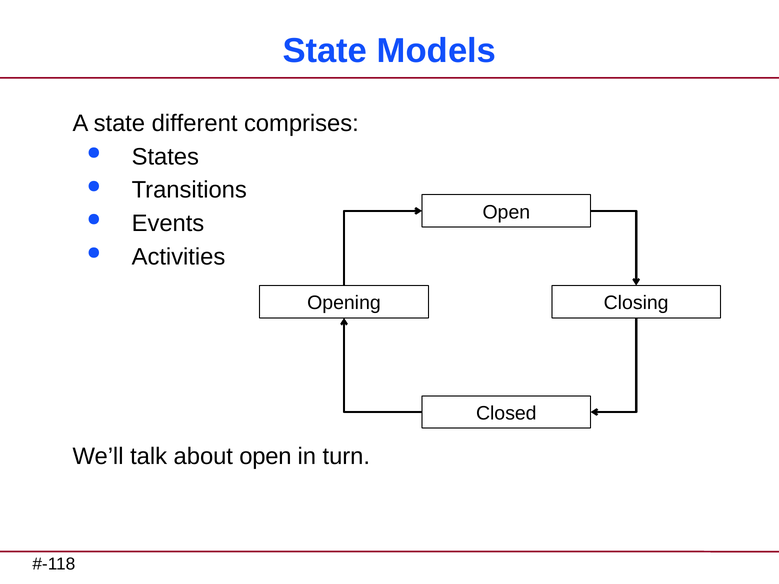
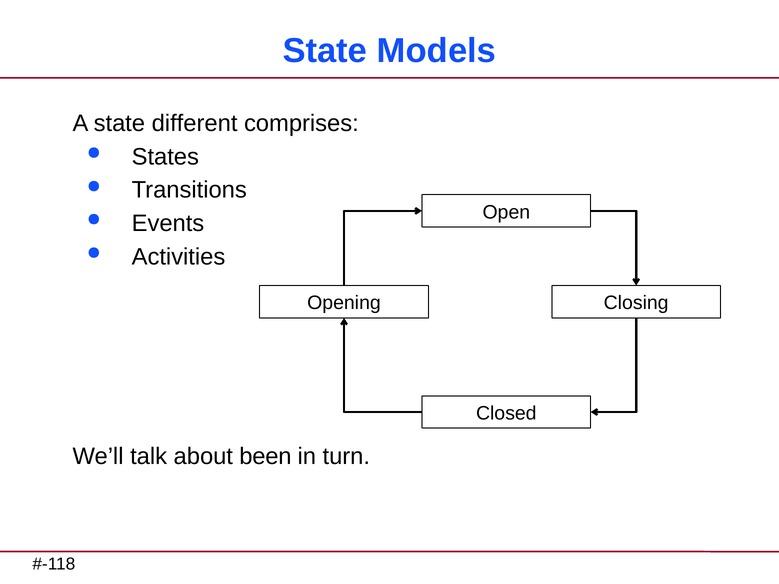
about open: open -> been
